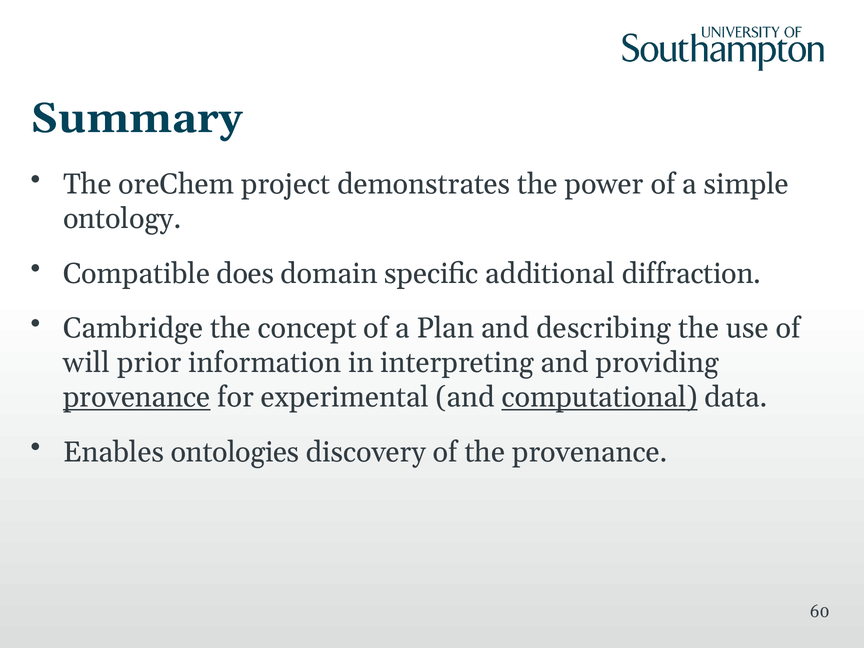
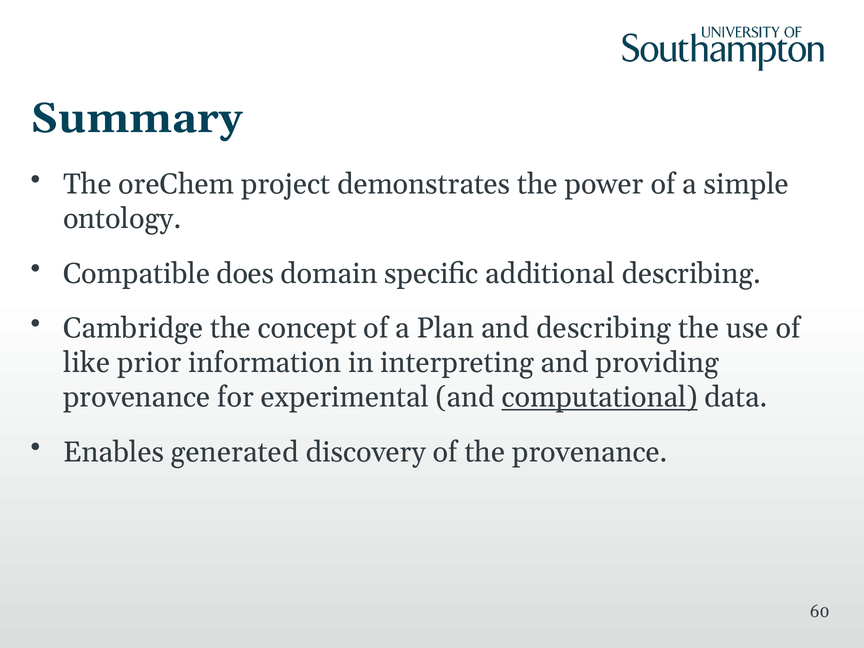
additional diffraction: diffraction -> describing
will: will -> like
provenance at (137, 397) underline: present -> none
ontologies: ontologies -> generated
